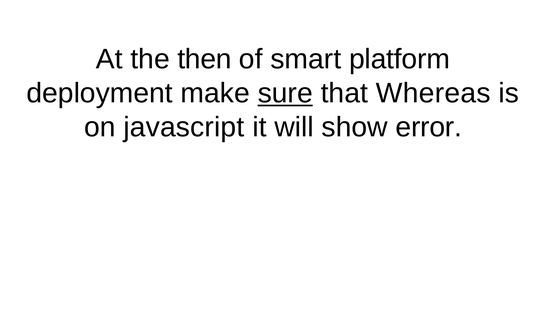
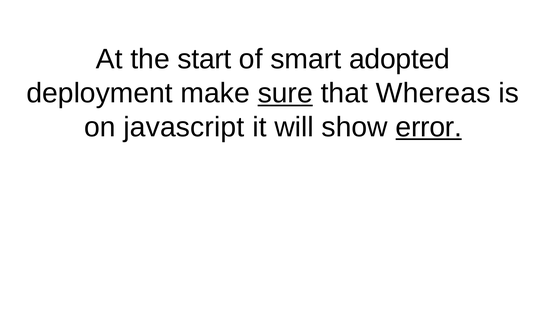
then: then -> start
platform: platform -> adopted
error underline: none -> present
